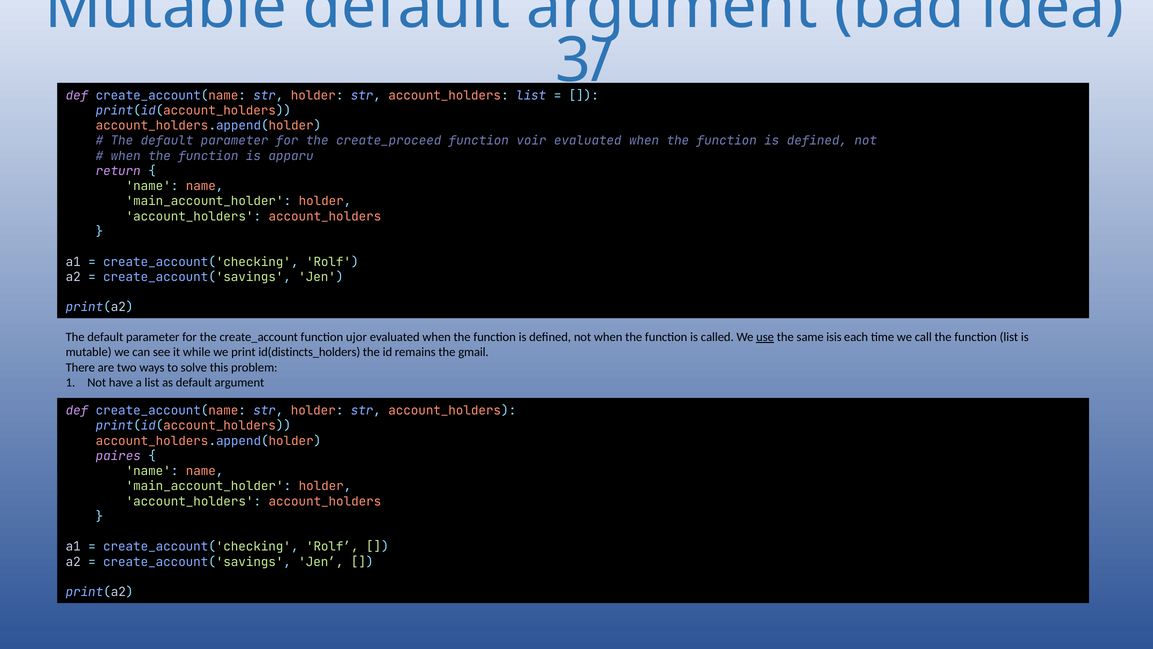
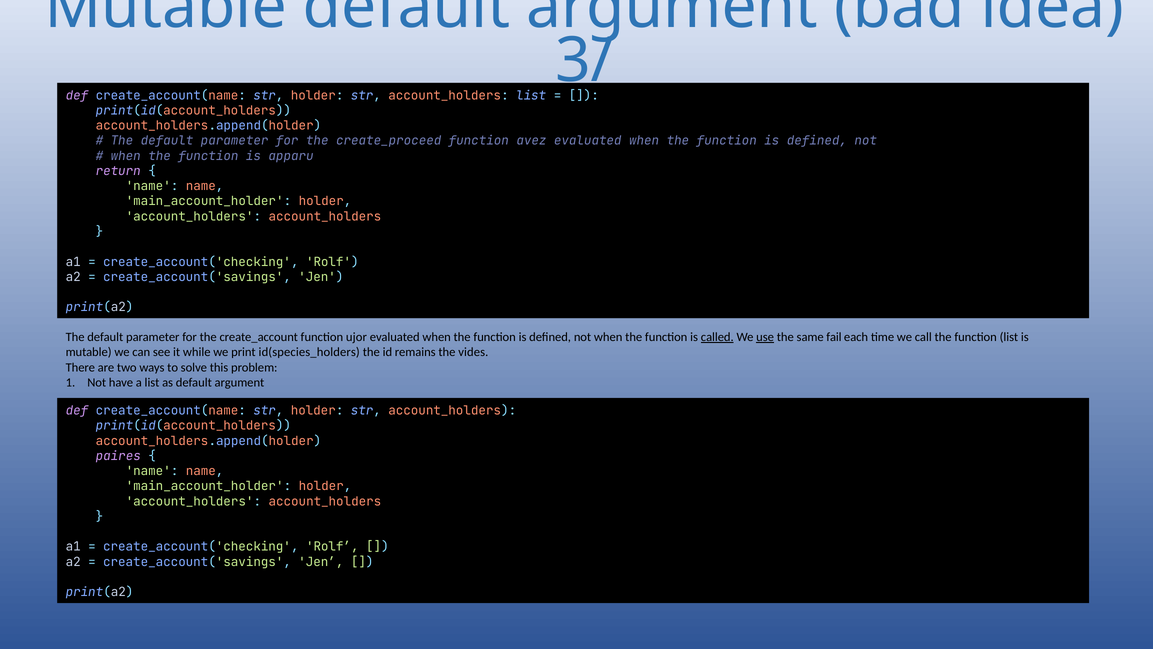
voir: voir -> avez
called underline: none -> present
isis: isis -> fail
id(distincts_holders: id(distincts_holders -> id(species_holders
gmail: gmail -> vides
